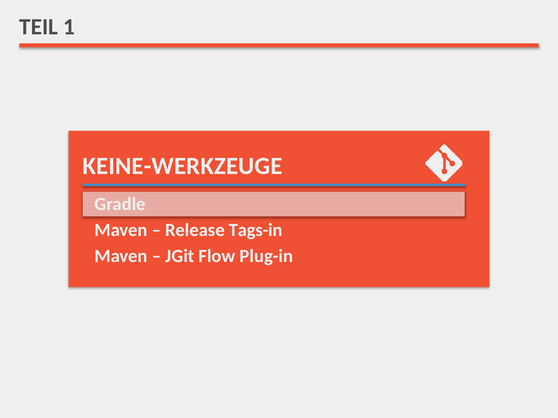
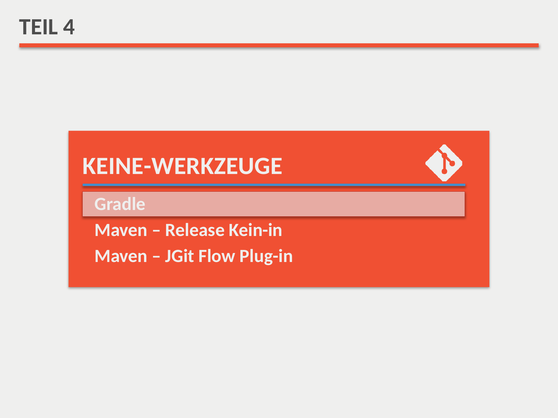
1: 1 -> 4
Tags-in: Tags-in -> Kein-in
